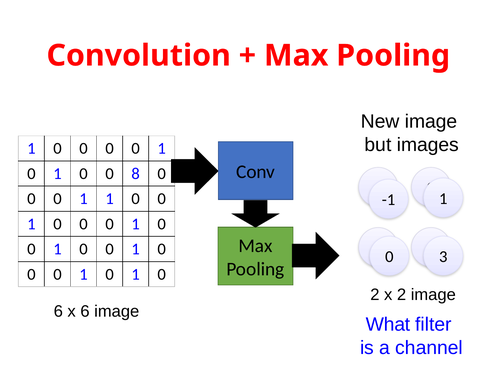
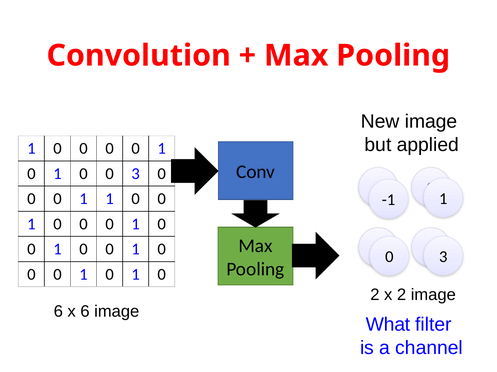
images: images -> applied
0 8: 8 -> 3
